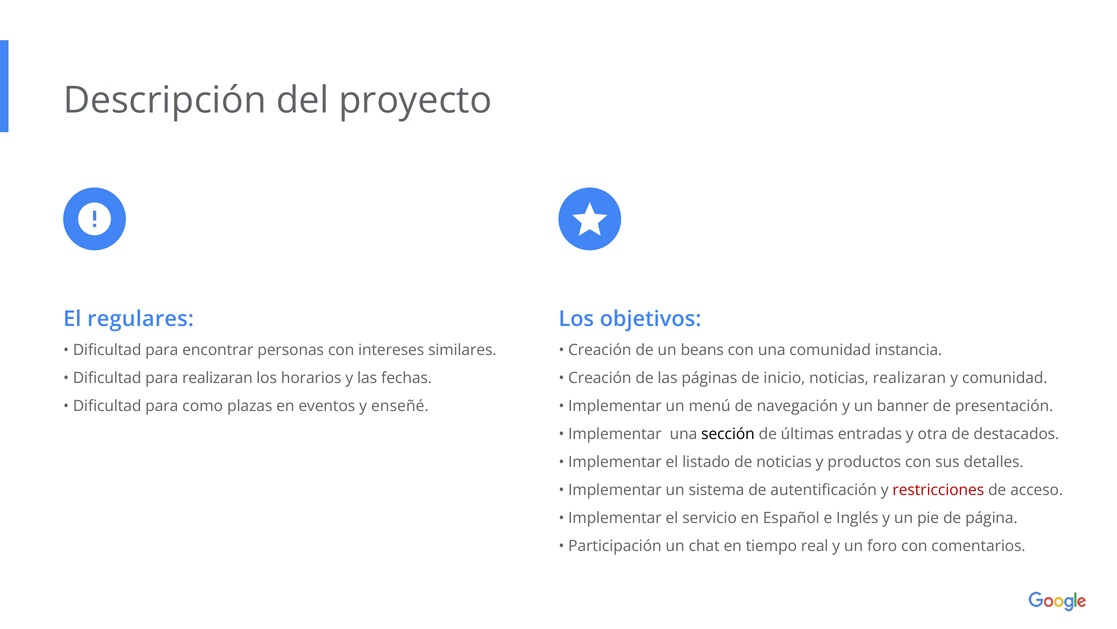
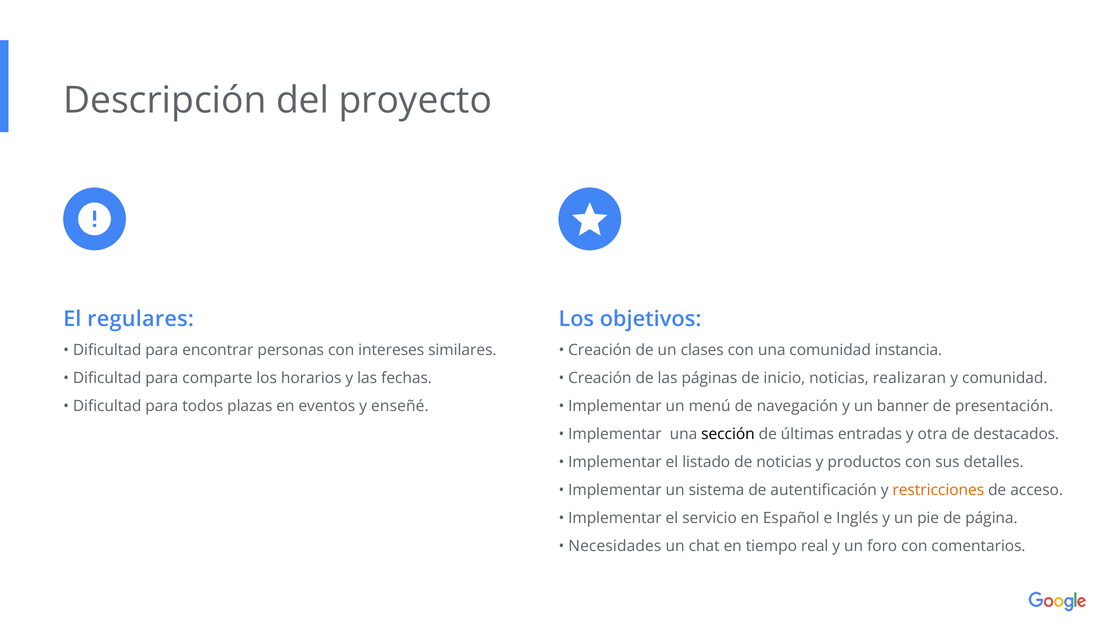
beans: beans -> clases
para realizaran: realizaran -> comparte
como: como -> todos
restricciones colour: red -> orange
Participación: Participación -> Necesidades
